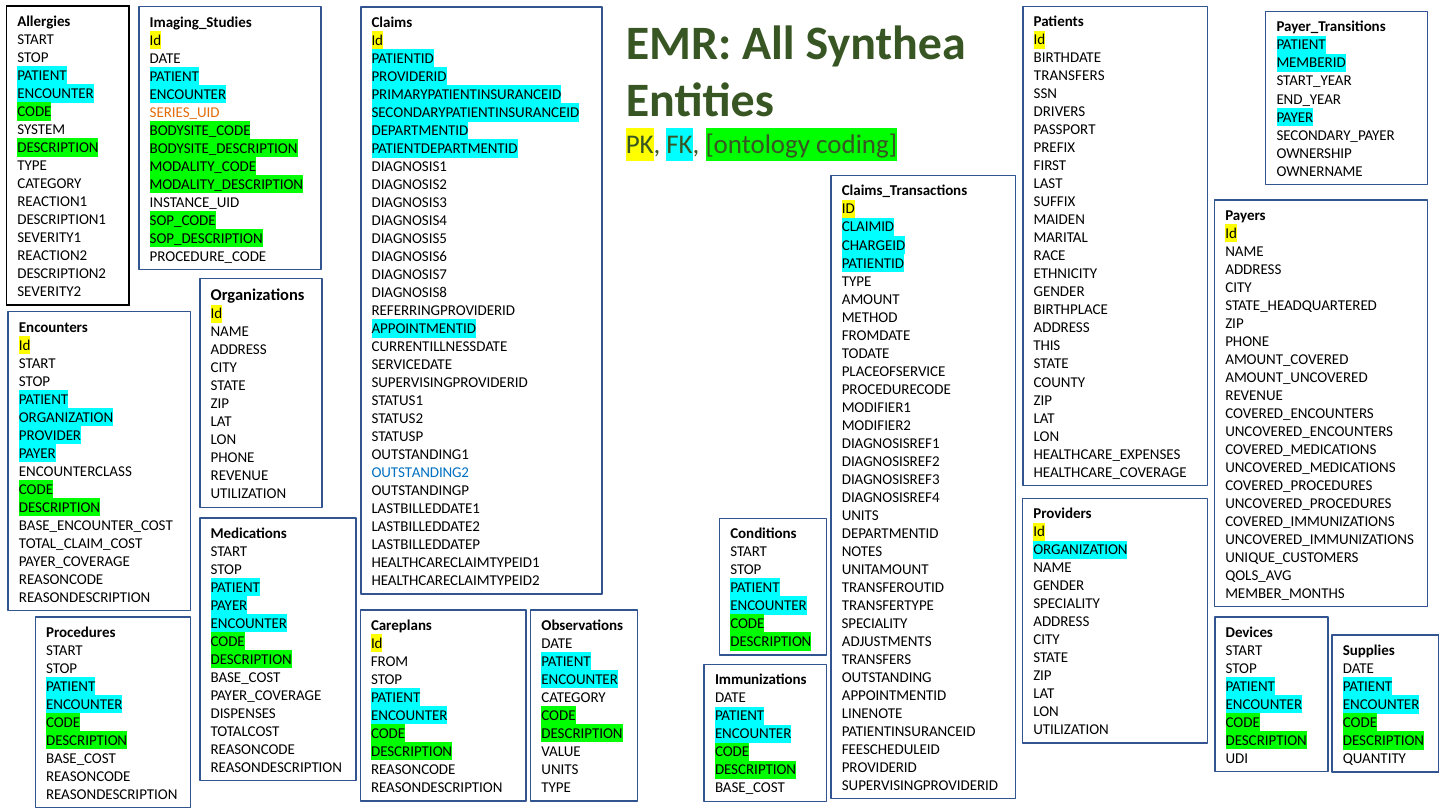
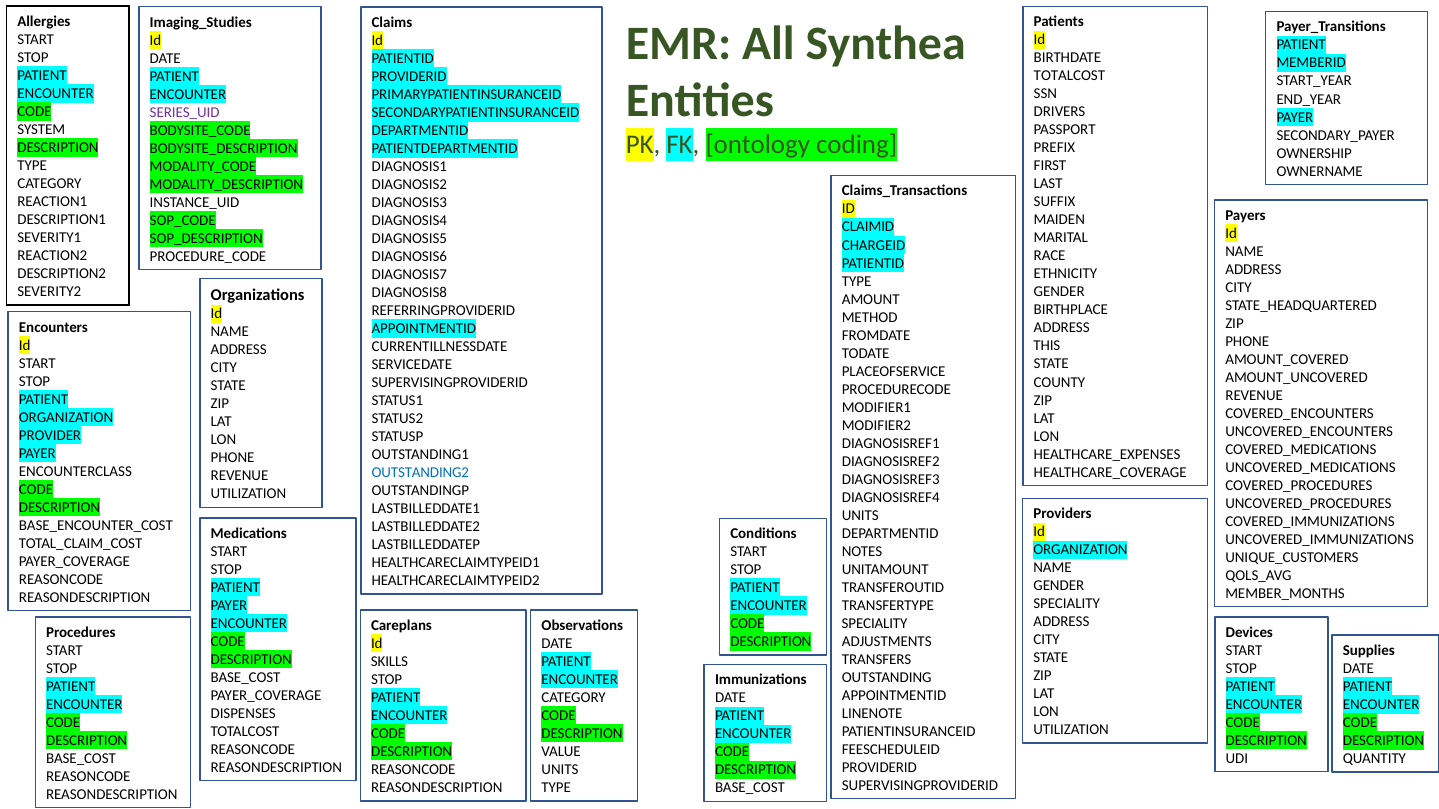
TRANSFERS at (1069, 76): TRANSFERS -> TOTALCOST
SERIES_UID colour: orange -> purple
FROM: FROM -> SKILLS
